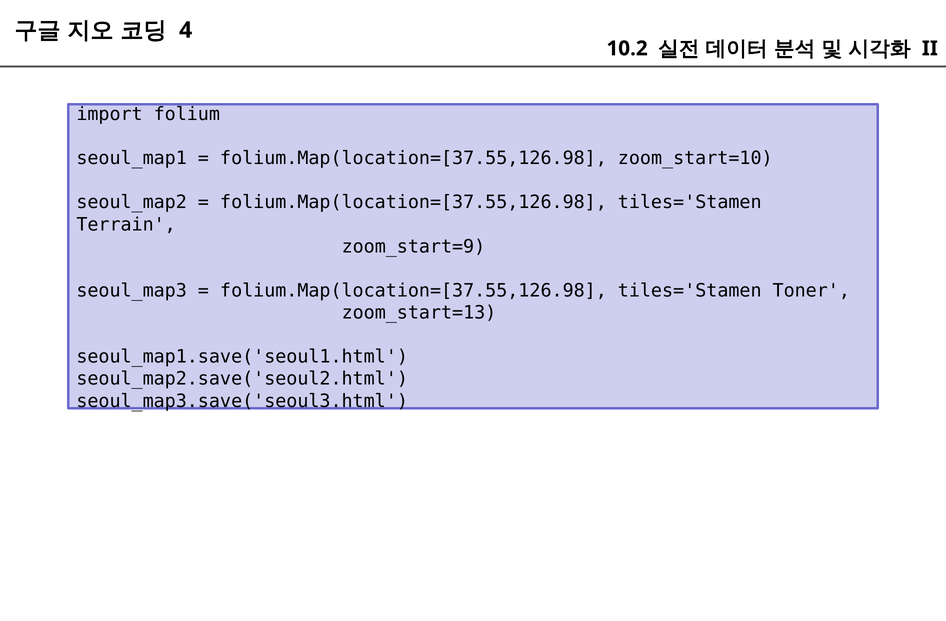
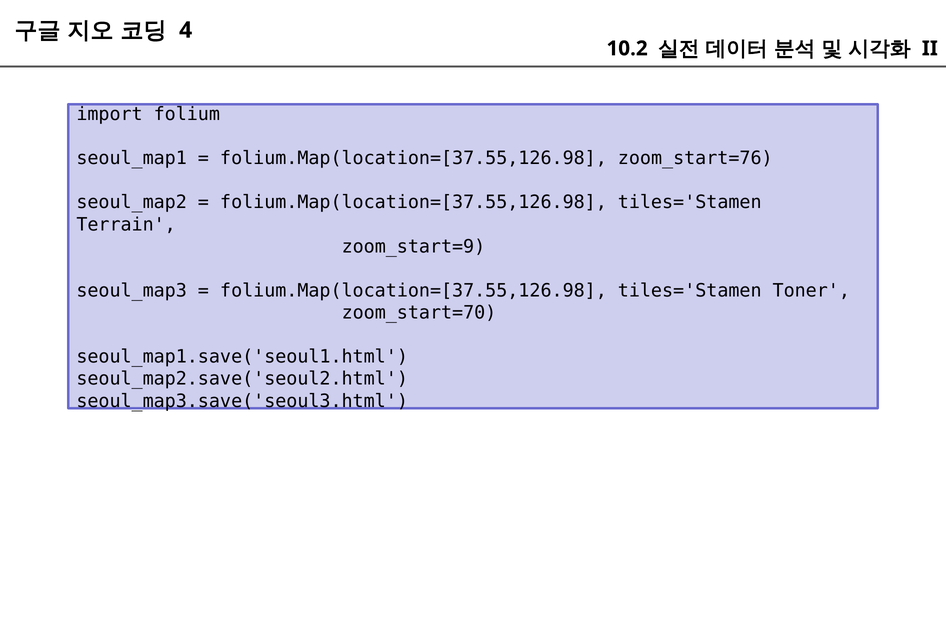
zoom_start=10: zoom_start=10 -> zoom_start=76
zoom_start=13: zoom_start=13 -> zoom_start=70
